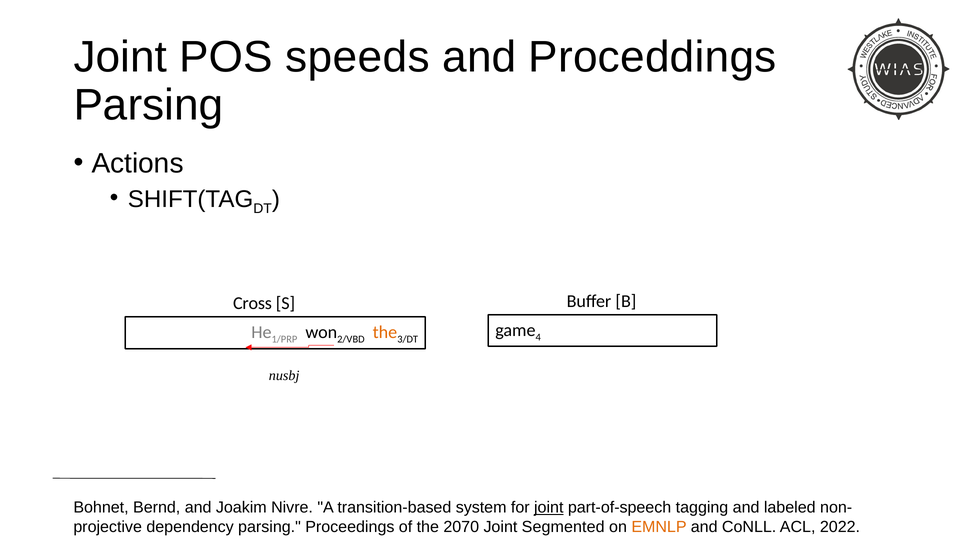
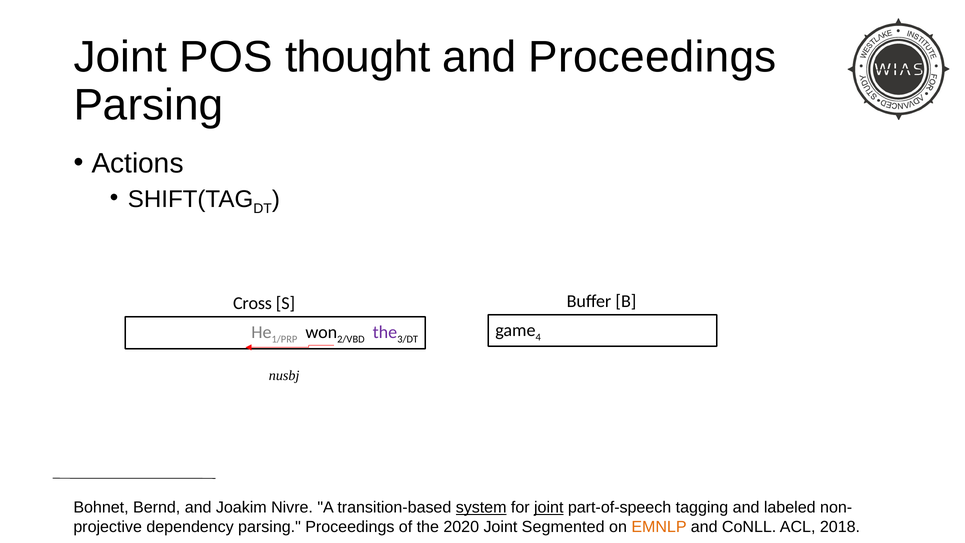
speeds: speeds -> thought
and Proceddings: Proceddings -> Proceedings
the at (385, 332) colour: orange -> purple
system underline: none -> present
2070: 2070 -> 2020
2022: 2022 -> 2018
